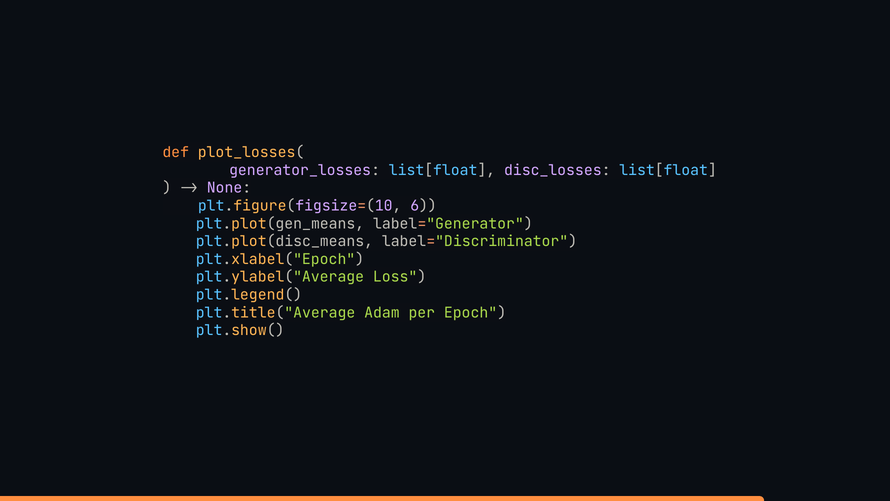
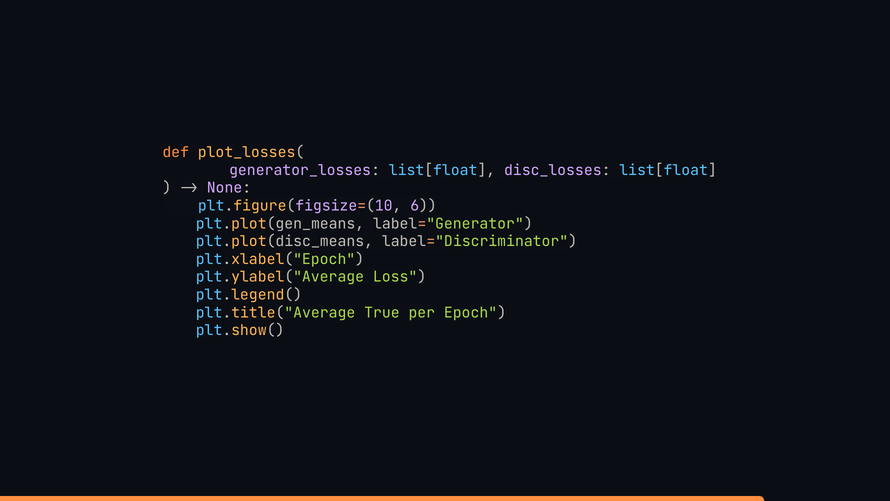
Adam: Adam -> True
